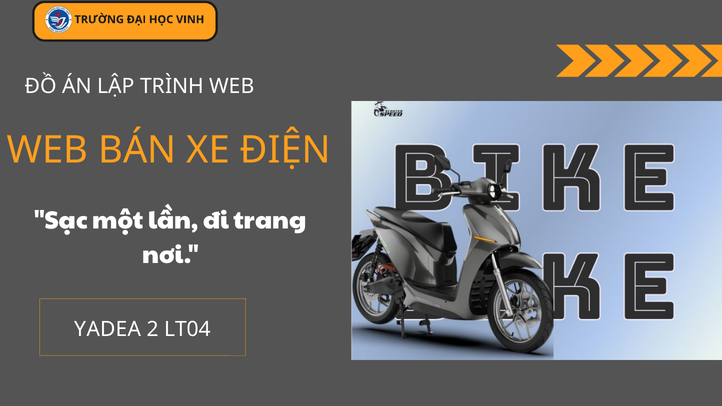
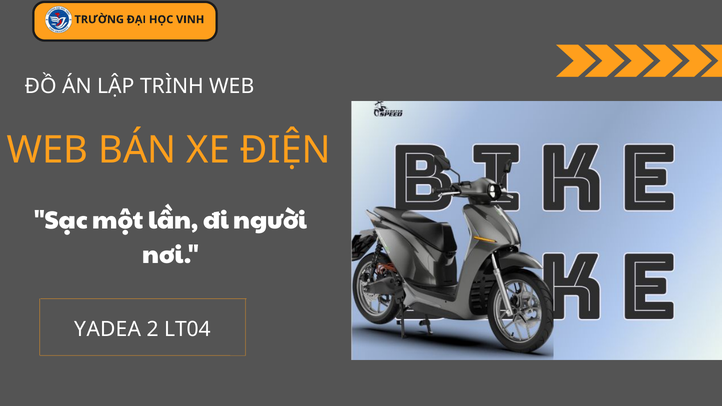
trang: trang -> người
